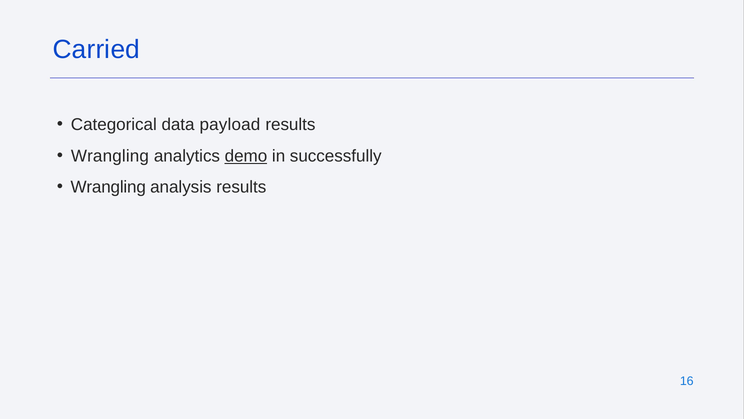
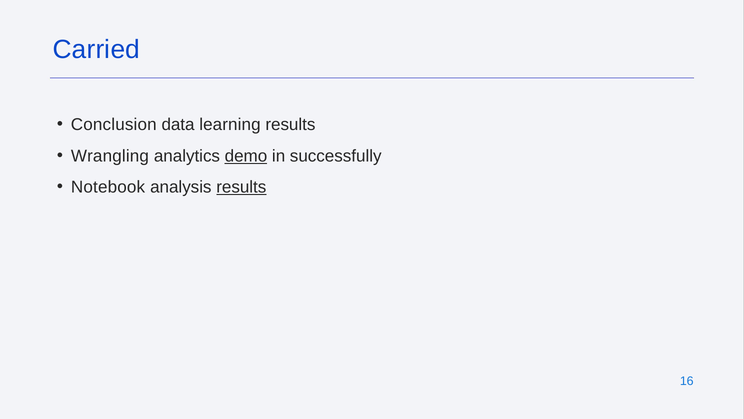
Categorical: Categorical -> Conclusion
payload: payload -> learning
Wrangling at (108, 187): Wrangling -> Notebook
results at (241, 187) underline: none -> present
